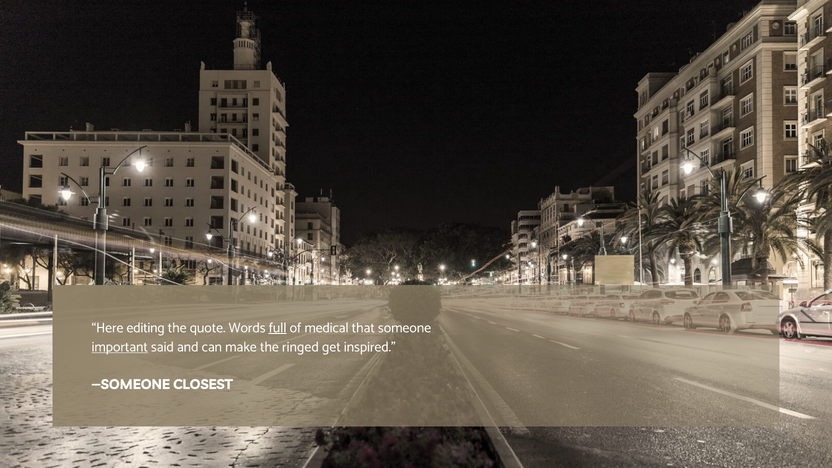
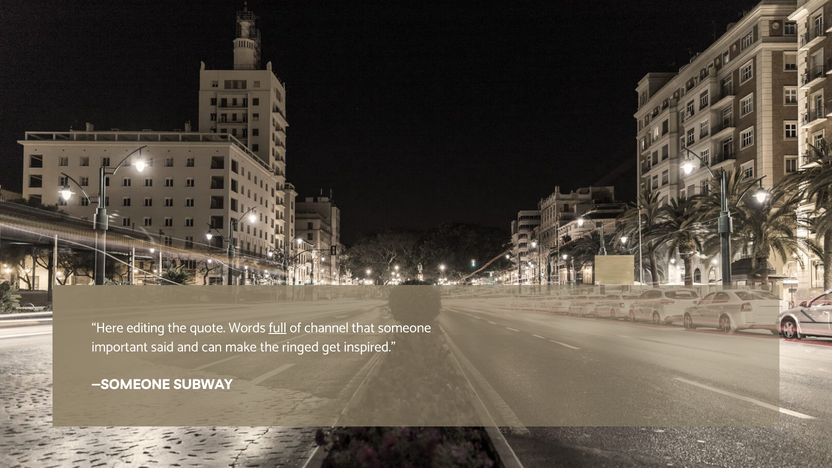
medical: medical -> channel
important underline: present -> none
CLOSEST: CLOSEST -> SUBWAY
